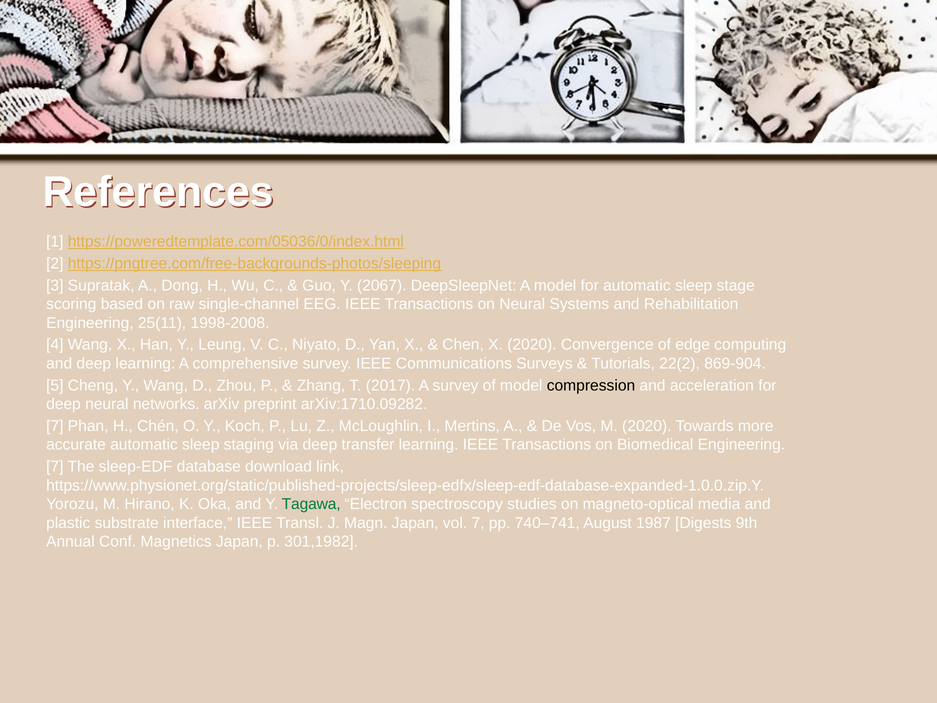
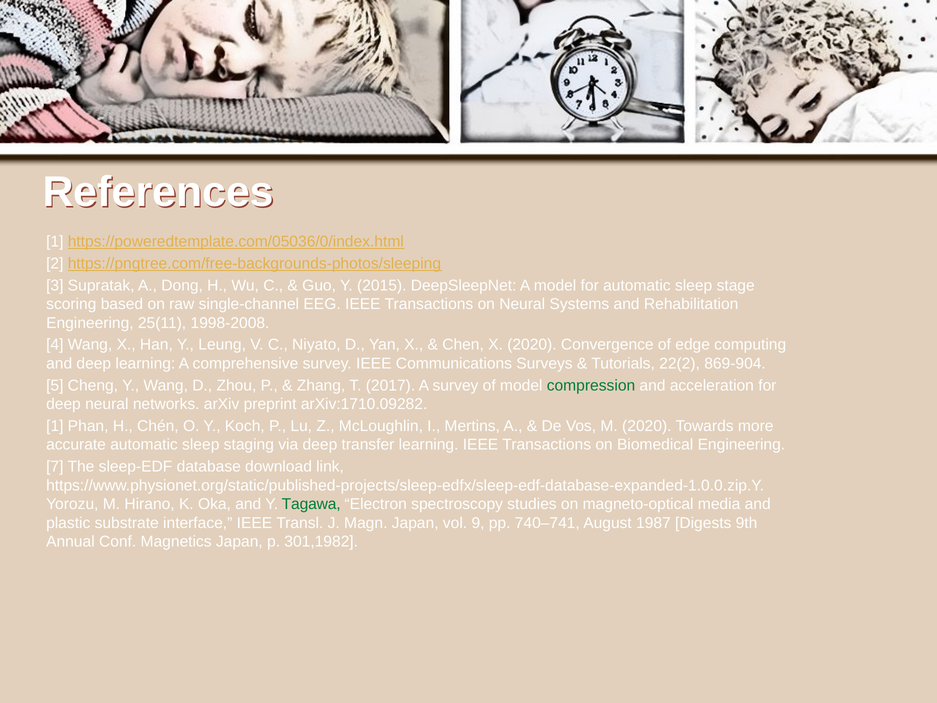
2067: 2067 -> 2015
compression colour: black -> green
7 at (55, 426): 7 -> 1
vol 7: 7 -> 9
